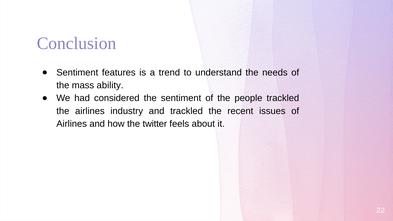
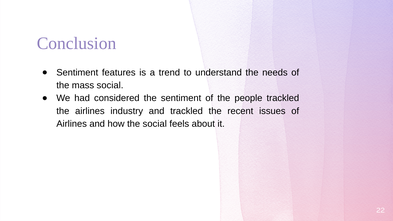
mass ability: ability -> social
the twitter: twitter -> social
